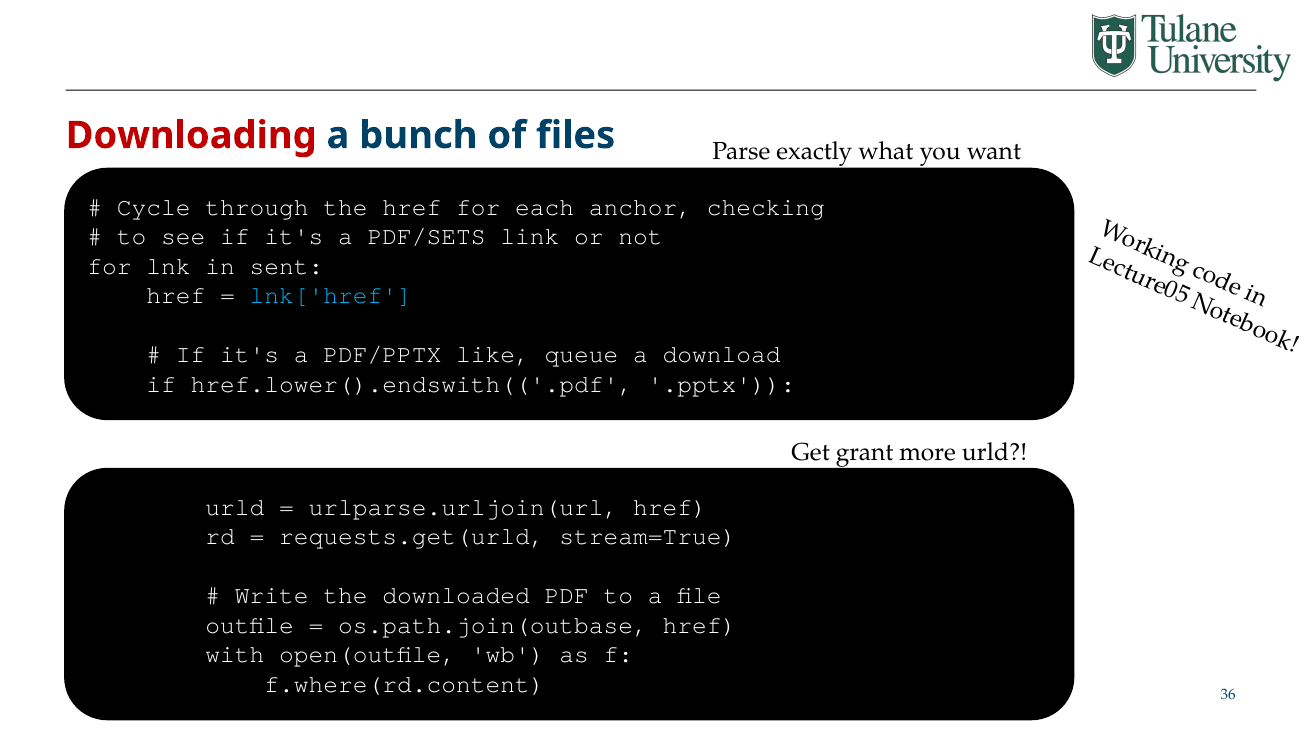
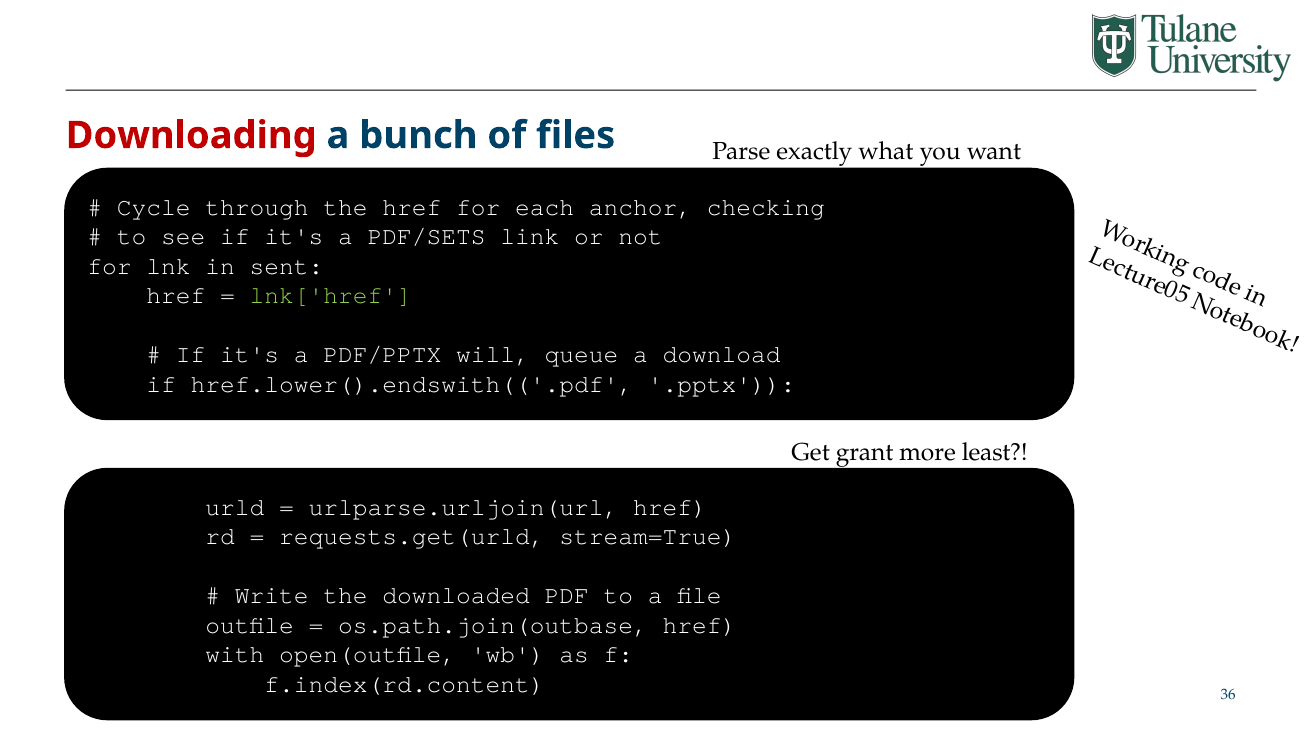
lnk['href colour: light blue -> light green
like: like -> will
more urld: urld -> least
f.where(rd.content: f.where(rd.content -> f.index(rd.content
